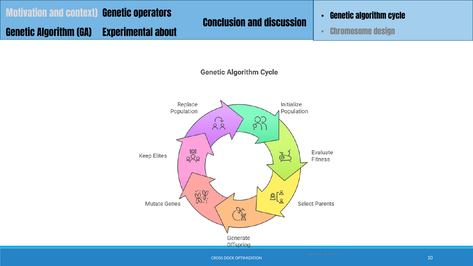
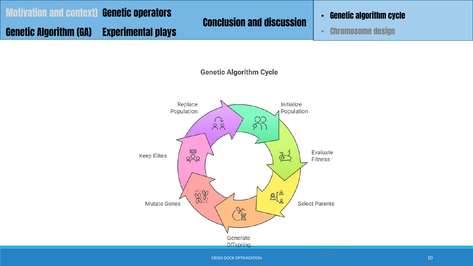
about: about -> plays
